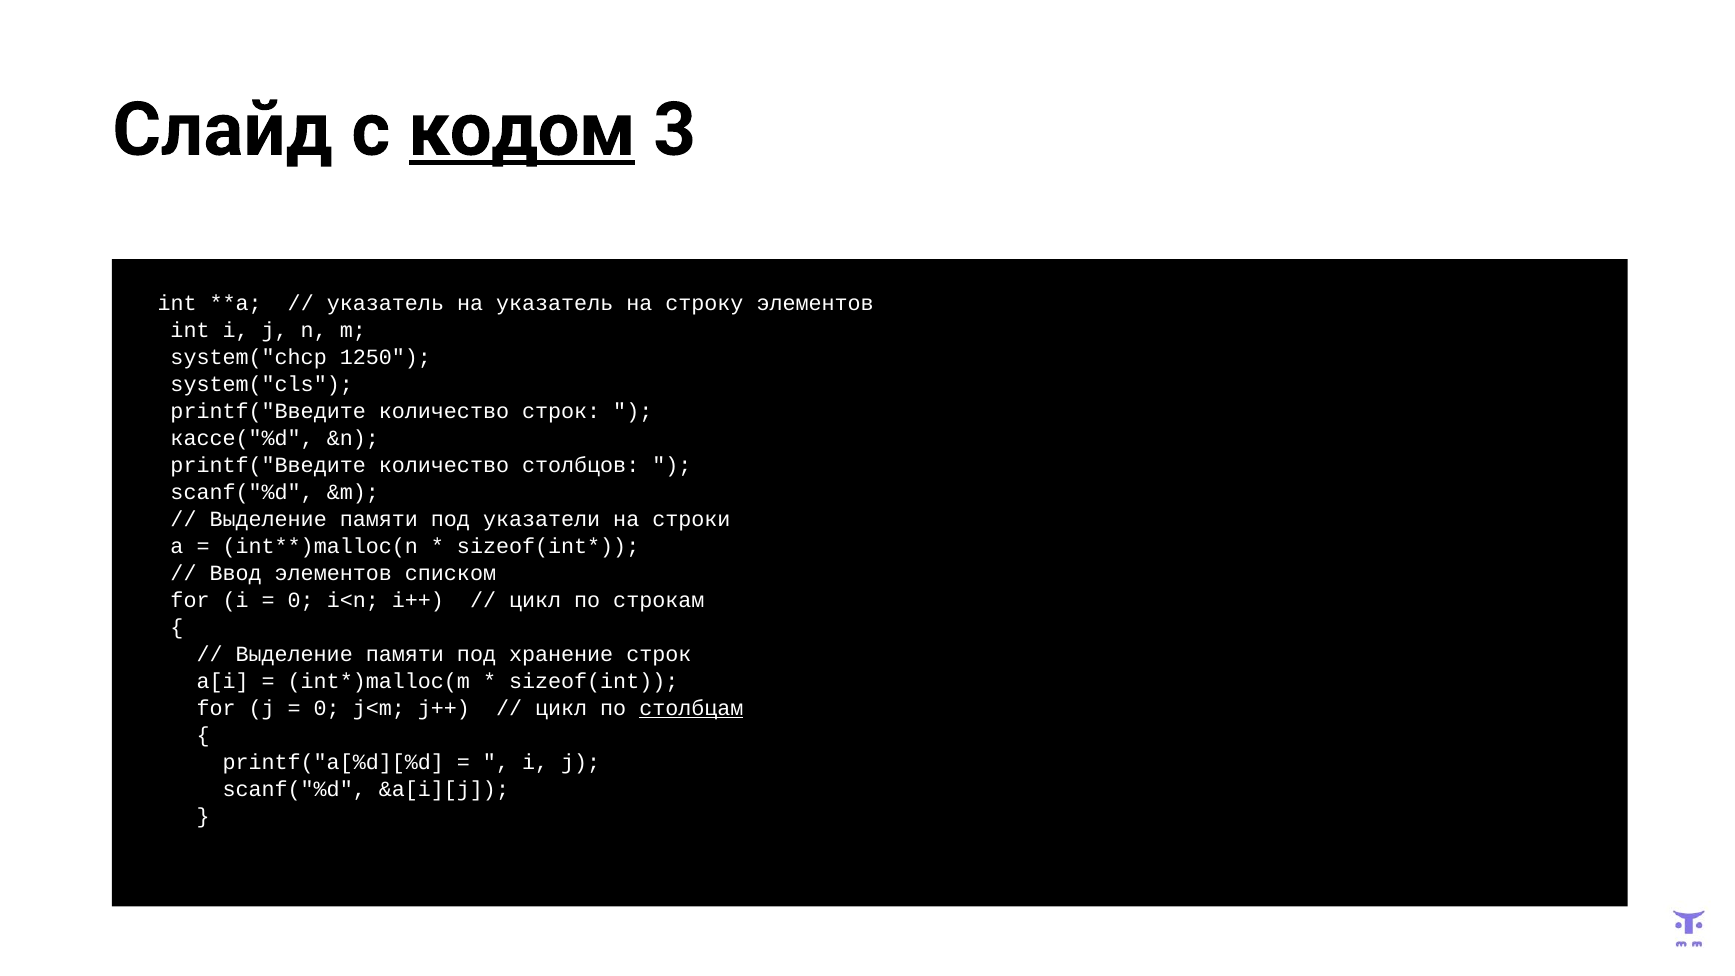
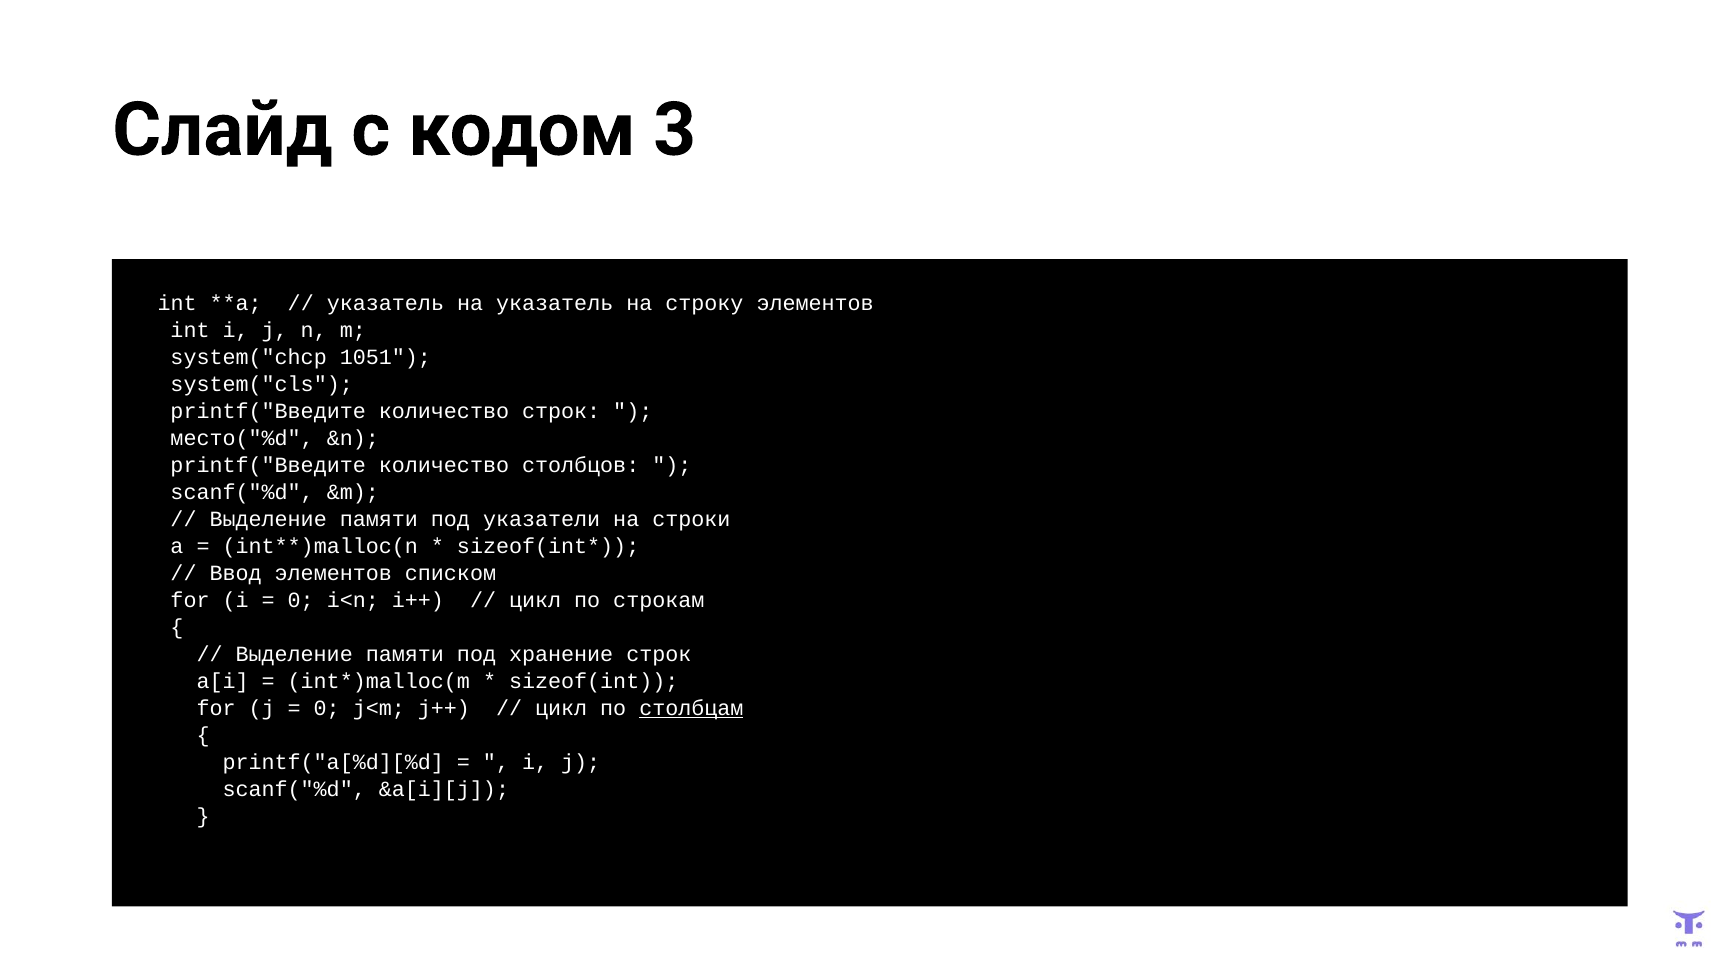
кодом underline: present -> none
1250: 1250 -> 1051
кассе("%d: кассе("%d -> место("%d
